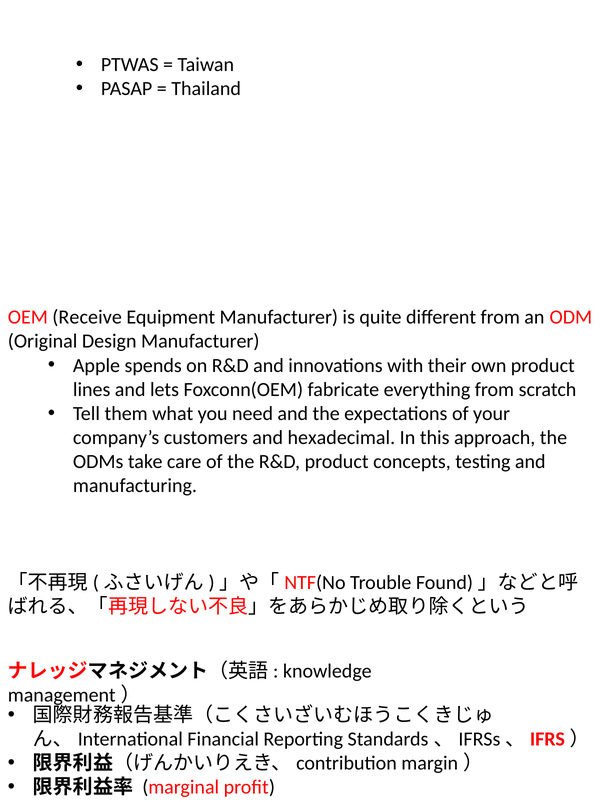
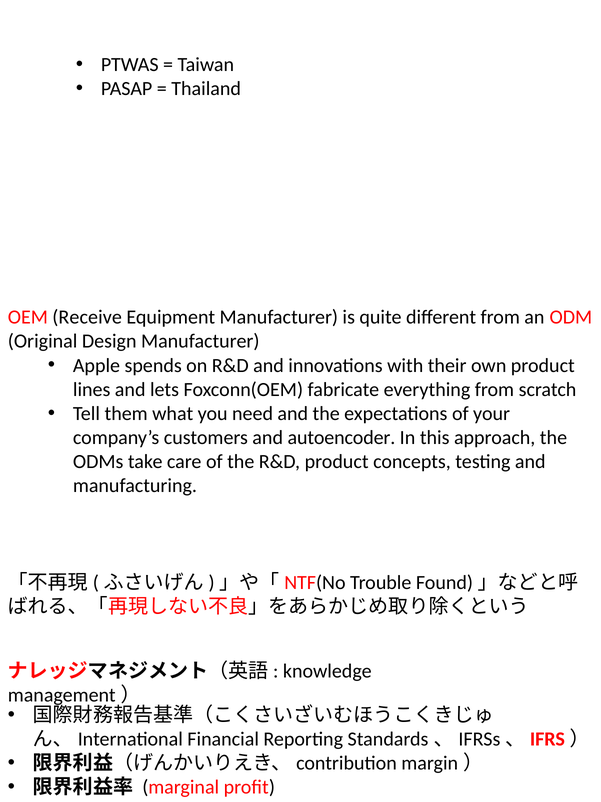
hexadecimal: hexadecimal -> autoencoder
